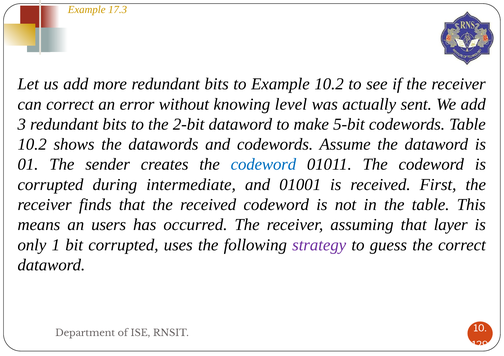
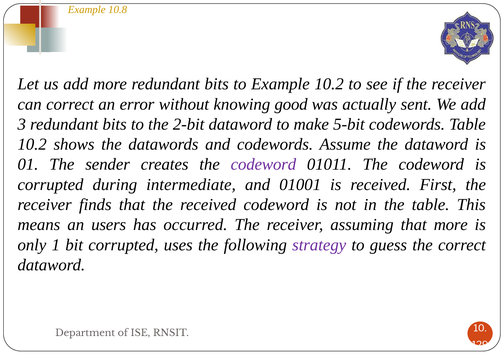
17.3: 17.3 -> 10.8
level: level -> good
codeword at (263, 165) colour: blue -> purple
that layer: layer -> more
